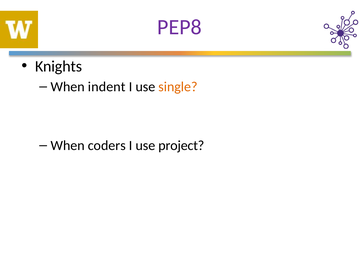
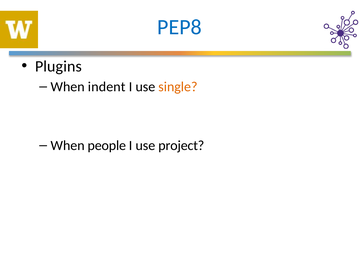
PEP8 colour: purple -> blue
Knights: Knights -> Plugins
coders: coders -> people
